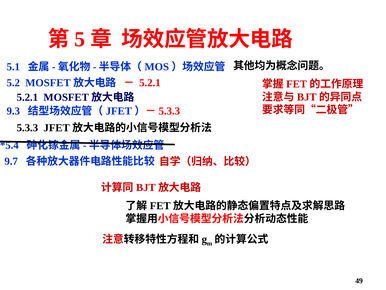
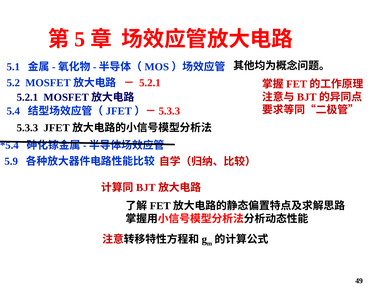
9.3: 9.3 -> 5.4
9.7: 9.7 -> 5.9
